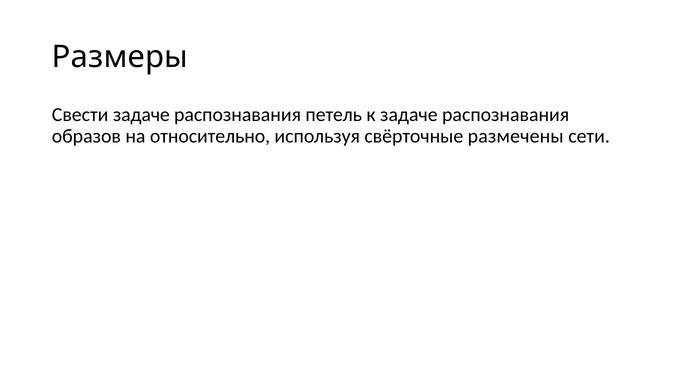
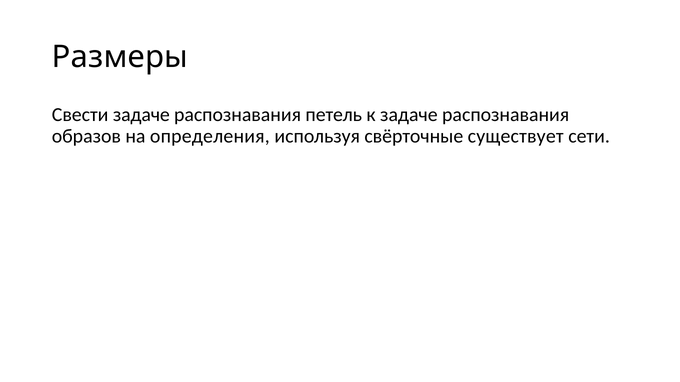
относительно: относительно -> определения
размечены: размечены -> существует
